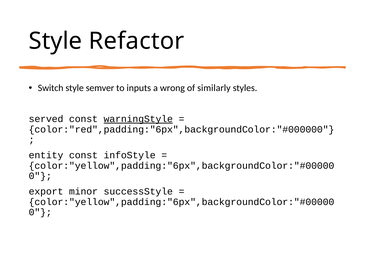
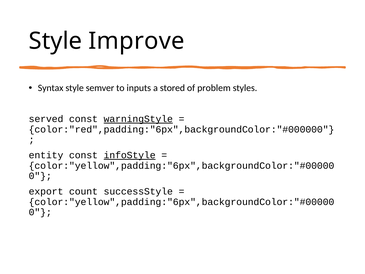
Refactor: Refactor -> Improve
Switch: Switch -> Syntax
wrong: wrong -> stored
similarly: similarly -> problem
infoStyle underline: none -> present
minor: minor -> count
